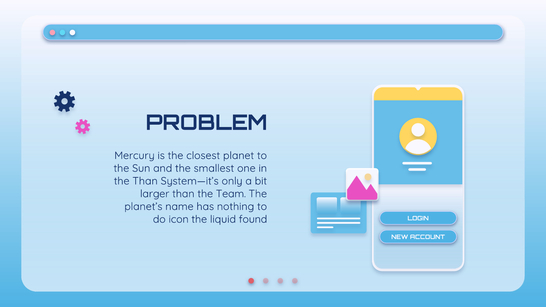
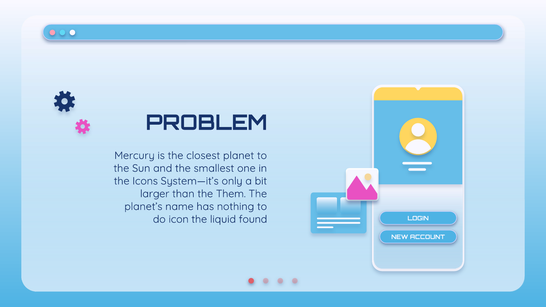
the Than: Than -> Icons
Team: Team -> Them
